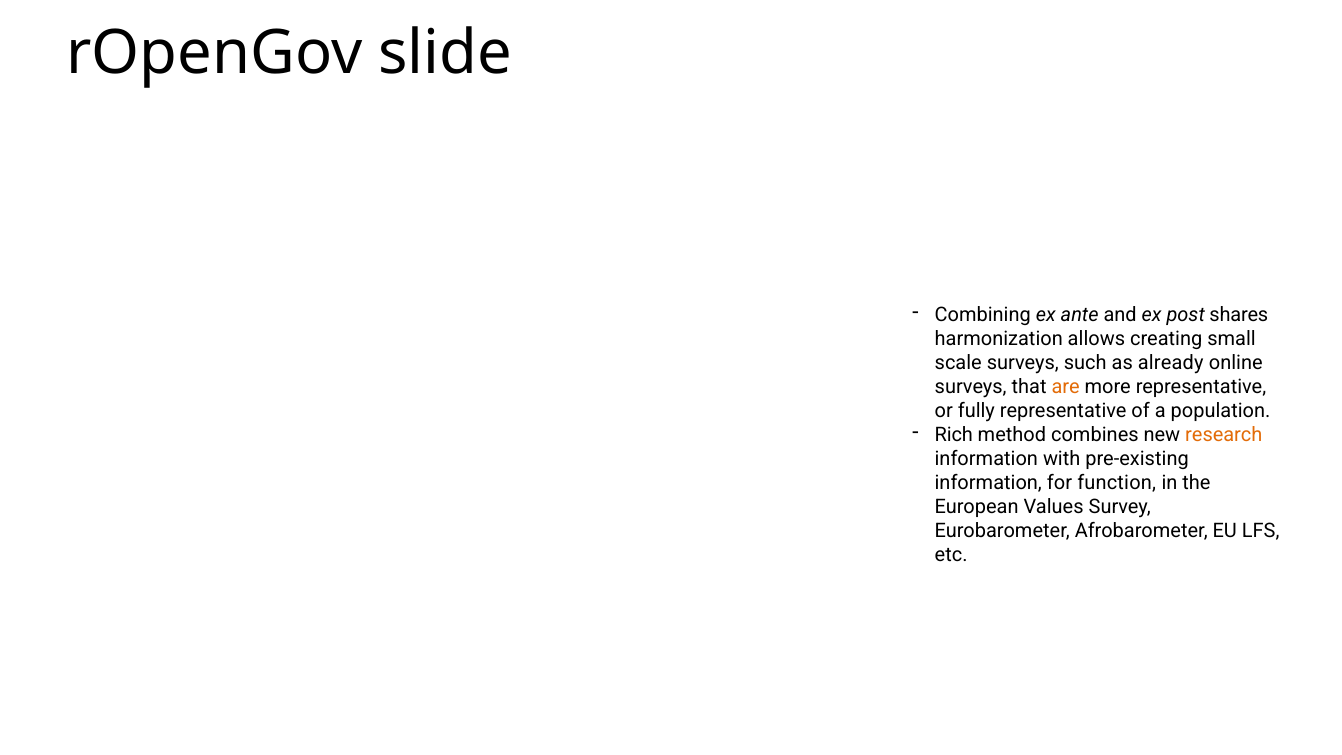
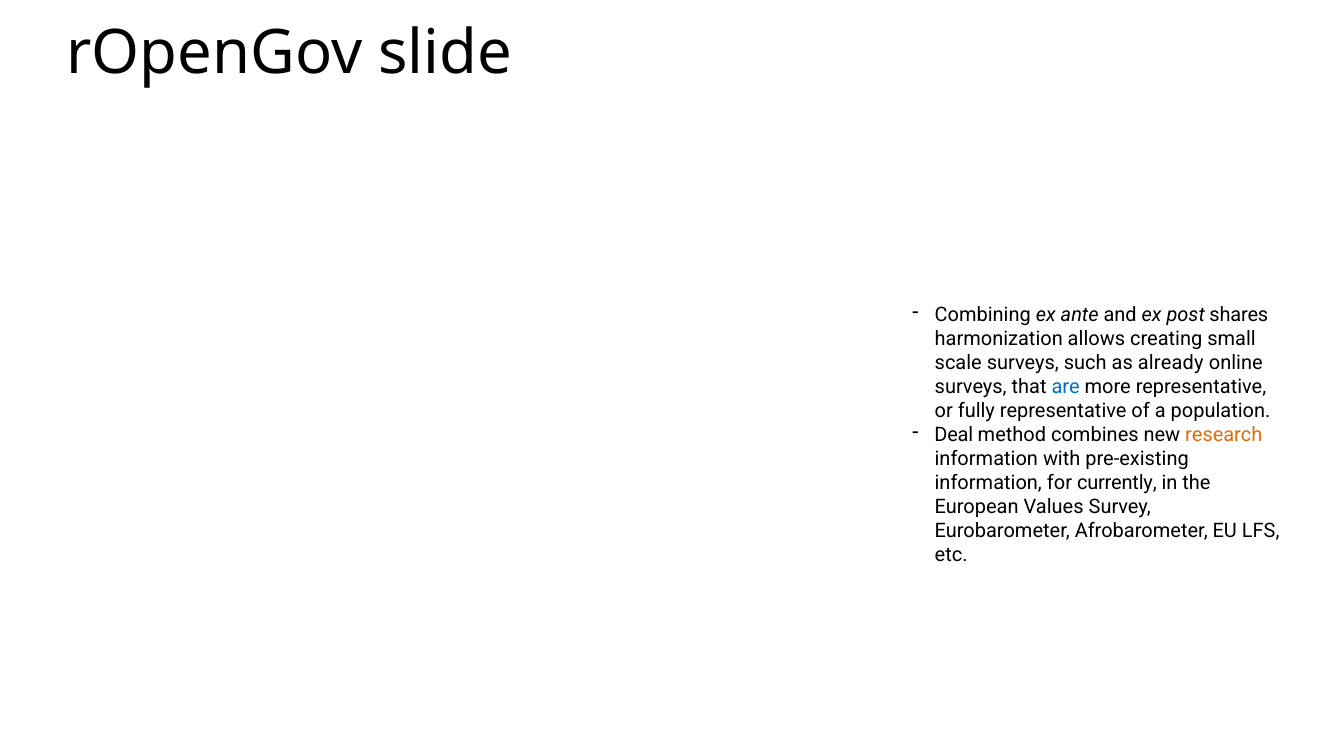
are colour: orange -> blue
Rich: Rich -> Deal
function: function -> currently
